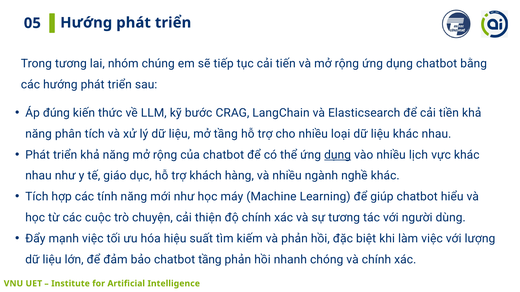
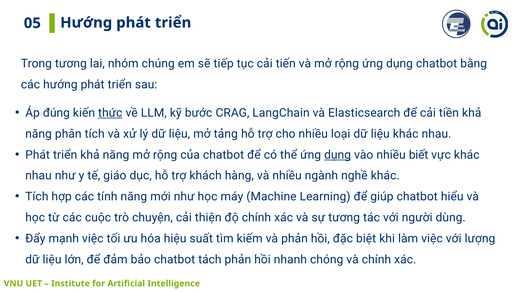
thức underline: none -> present
mở tầng: tầng -> tảng
lịch: lịch -> biết
chatbot tầng: tầng -> tách
